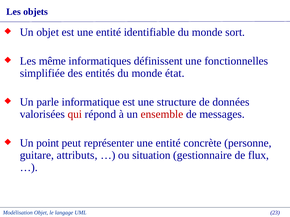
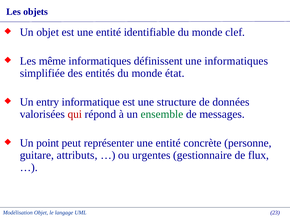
sort: sort -> clef
une fonctionnelles: fonctionnelles -> informatiques
parle: parle -> entry
ensemble colour: red -> green
situation: situation -> urgentes
